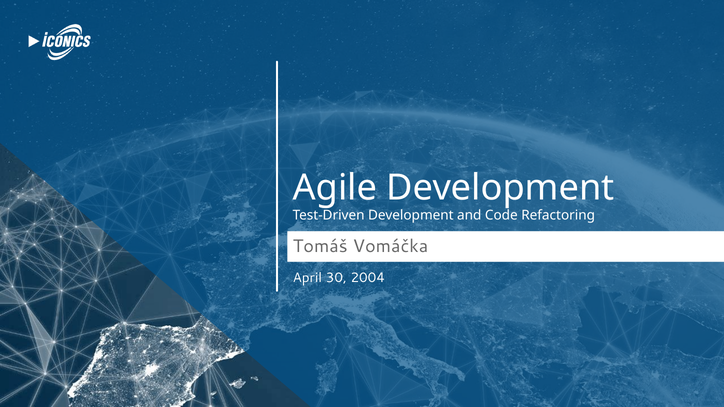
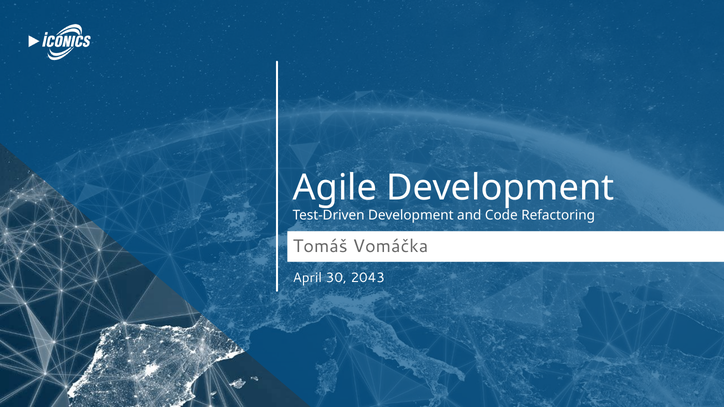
2004: 2004 -> 2043
